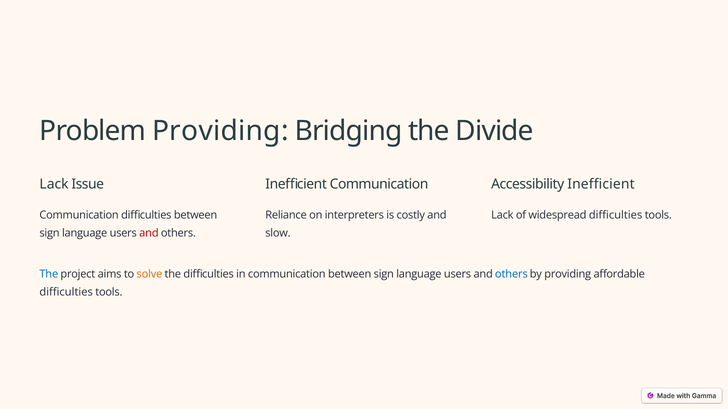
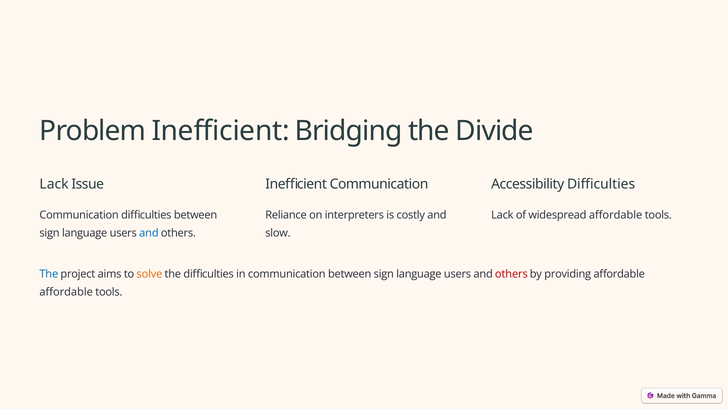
Problem Providing: Providing -> Inefficient
Accessibility Inefficient: Inefficient -> Difficulties
widespread difficulties: difficulties -> affordable
and at (149, 234) colour: red -> blue
others at (511, 275) colour: blue -> red
difficulties at (66, 293): difficulties -> affordable
